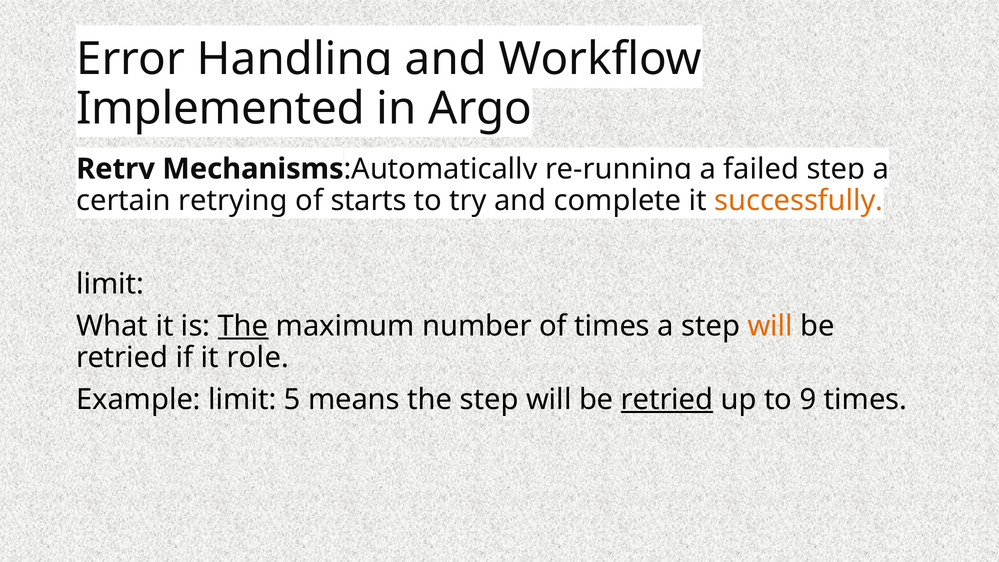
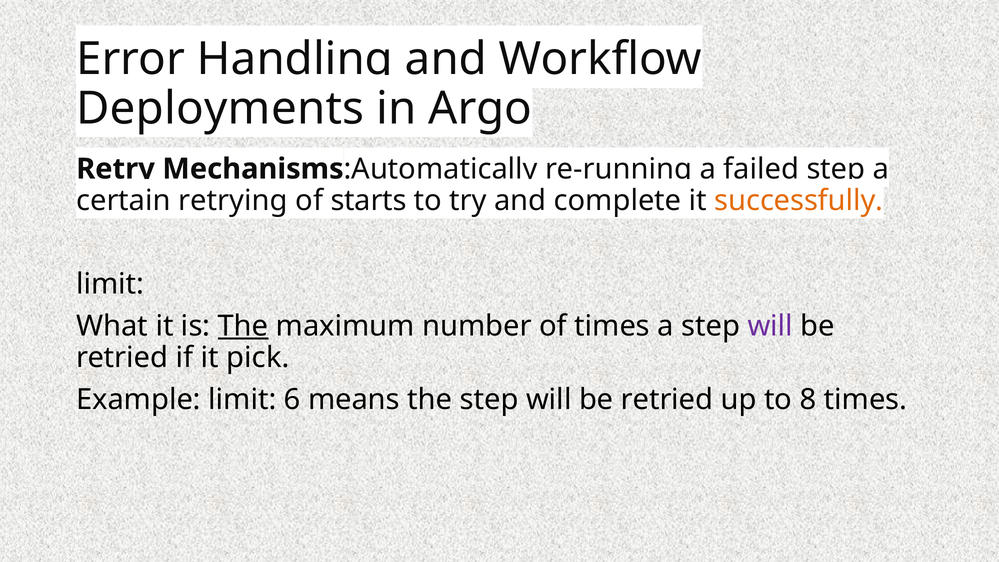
Implemented: Implemented -> Deployments
will at (770, 326) colour: orange -> purple
role: role -> pick
5: 5 -> 6
retried at (667, 399) underline: present -> none
9: 9 -> 8
